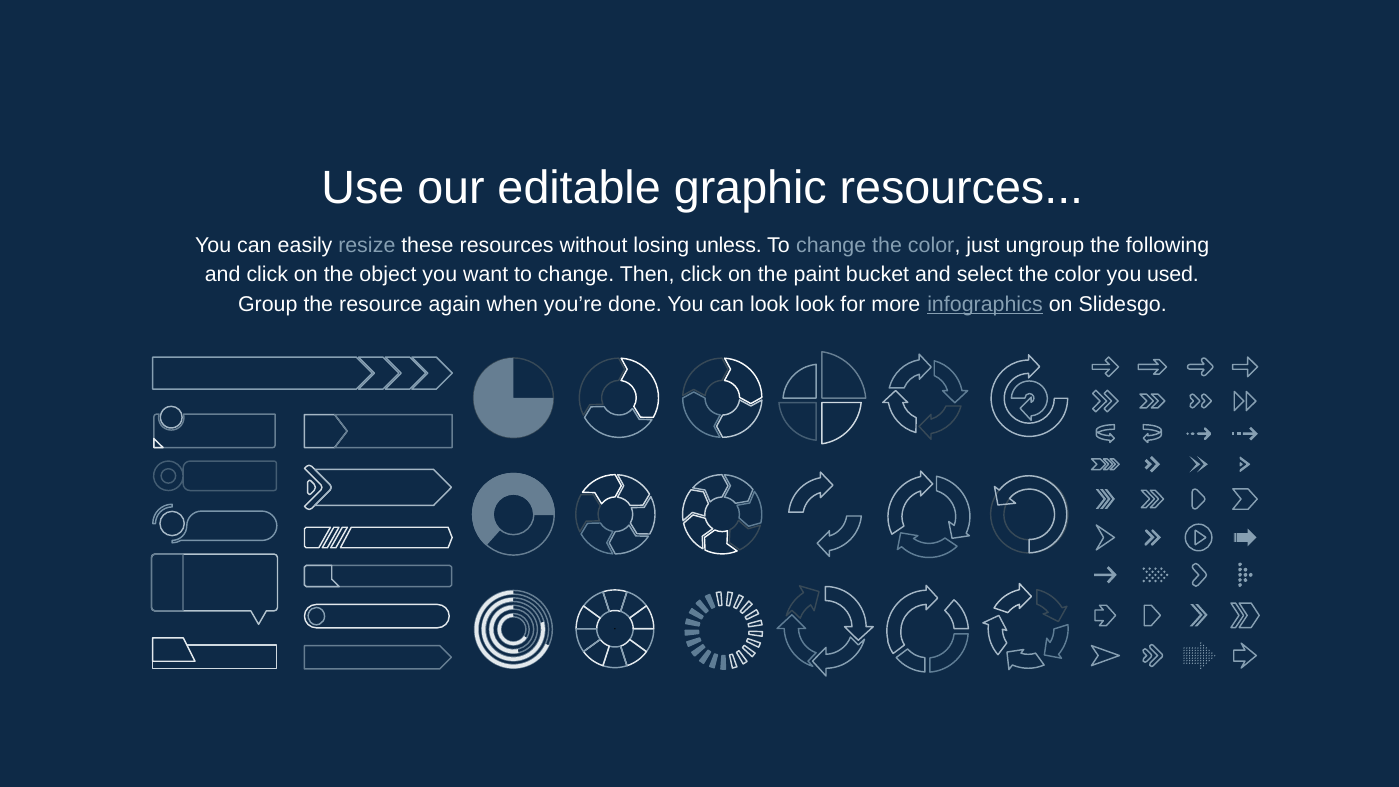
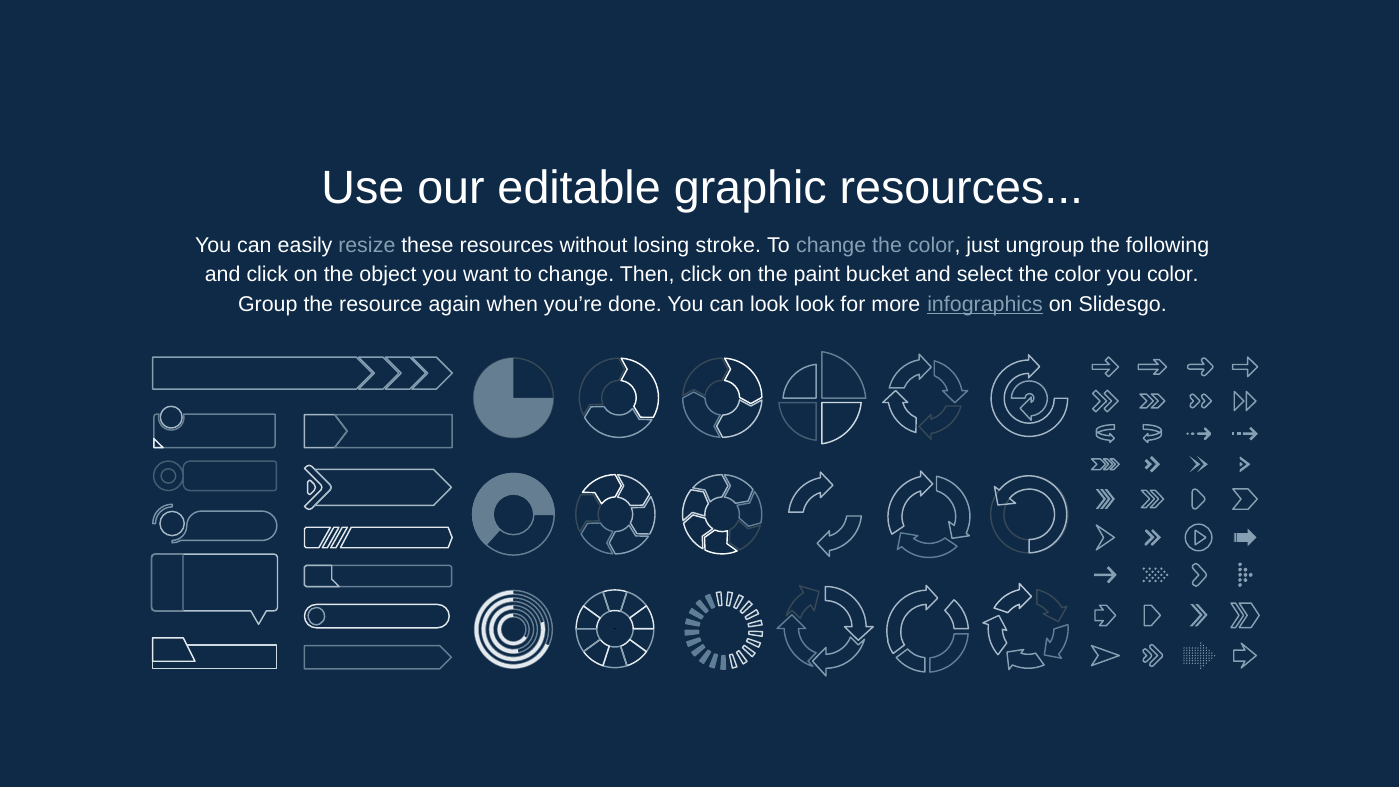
unless: unless -> stroke
you used: used -> color
